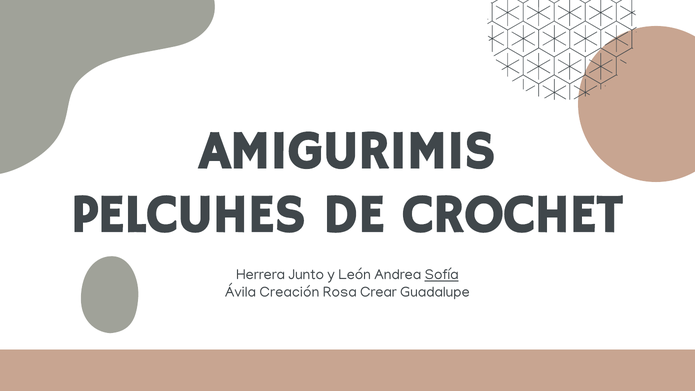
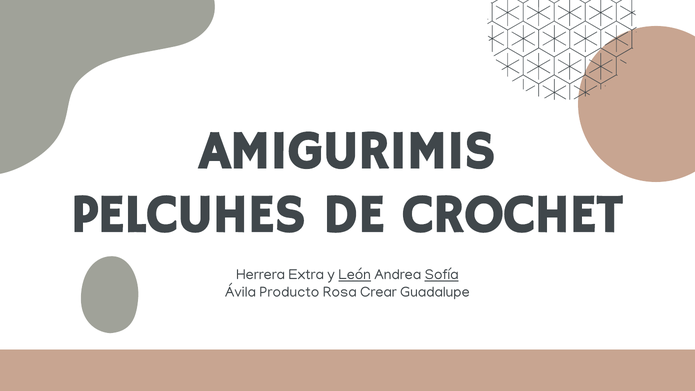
Junto: Junto -> Extra
León underline: none -> present
Creación: Creación -> Producto
